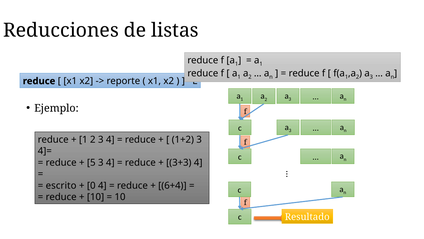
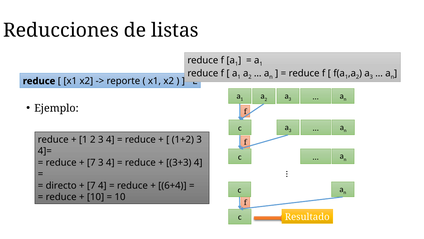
5 at (91, 162): 5 -> 7
escrito: escrito -> directo
0 at (91, 185): 0 -> 7
